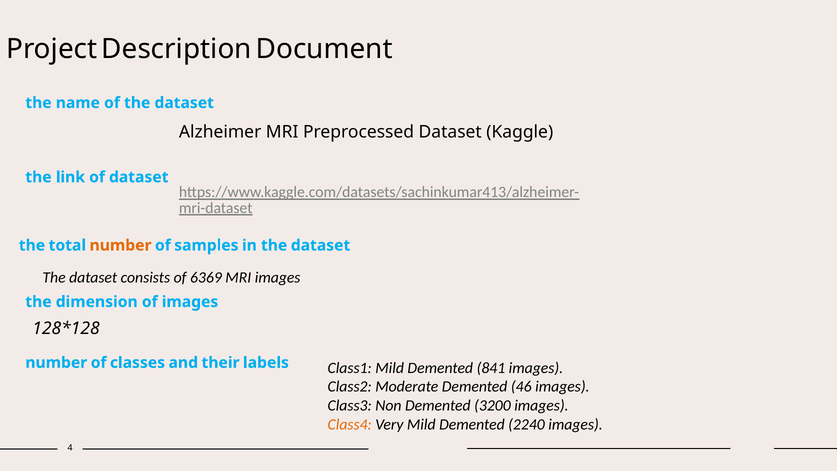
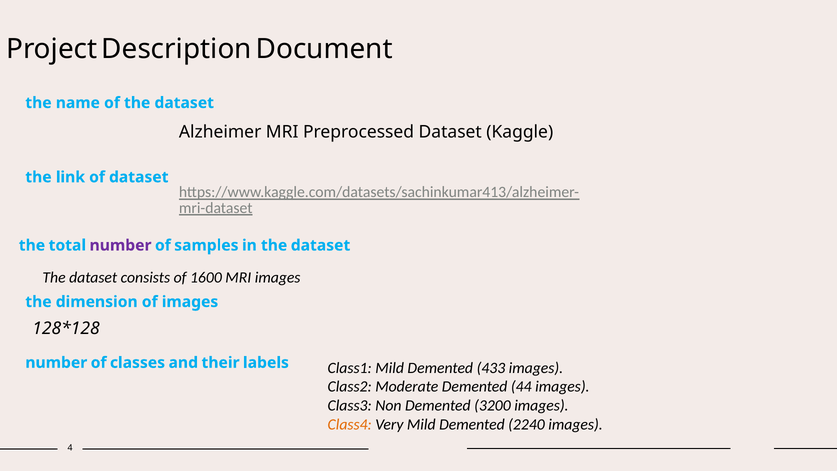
number at (121, 245) colour: orange -> purple
6369: 6369 -> 1600
841: 841 -> 433
46: 46 -> 44
